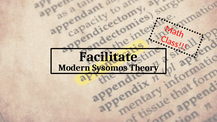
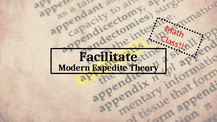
Sysomos: Sysomos -> Expedite
